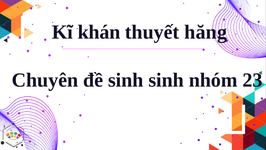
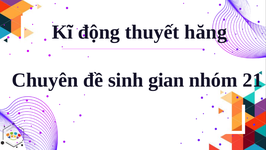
khán: khán -> động
sinh sinh: sinh -> gian
23: 23 -> 21
